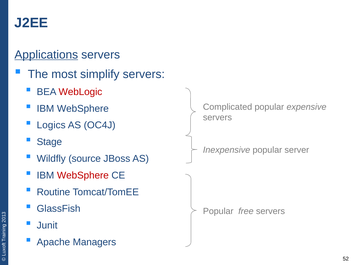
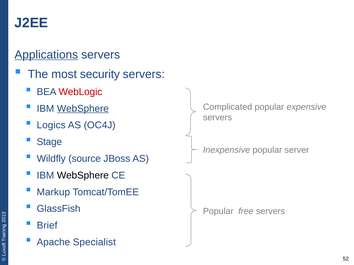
simplify: simplify -> security
WebSphere at (83, 109) underline: none -> present
WebSphere at (83, 176) colour: red -> black
Routine: Routine -> Markup
Junit: Junit -> Brief
Managers: Managers -> Specialist
